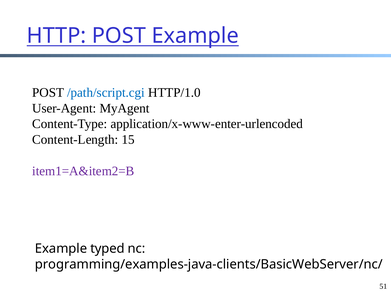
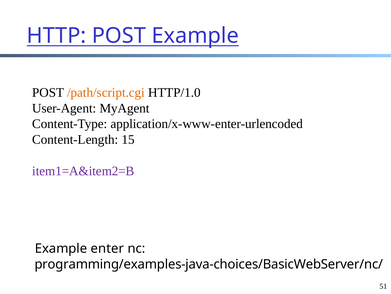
/path/script.cgi colour: blue -> orange
typed: typed -> enter
programming/examples-java-clients/BasicWebServer/nc/: programming/examples-java-clients/BasicWebServer/nc/ -> programming/examples-java-choices/BasicWebServer/nc/
